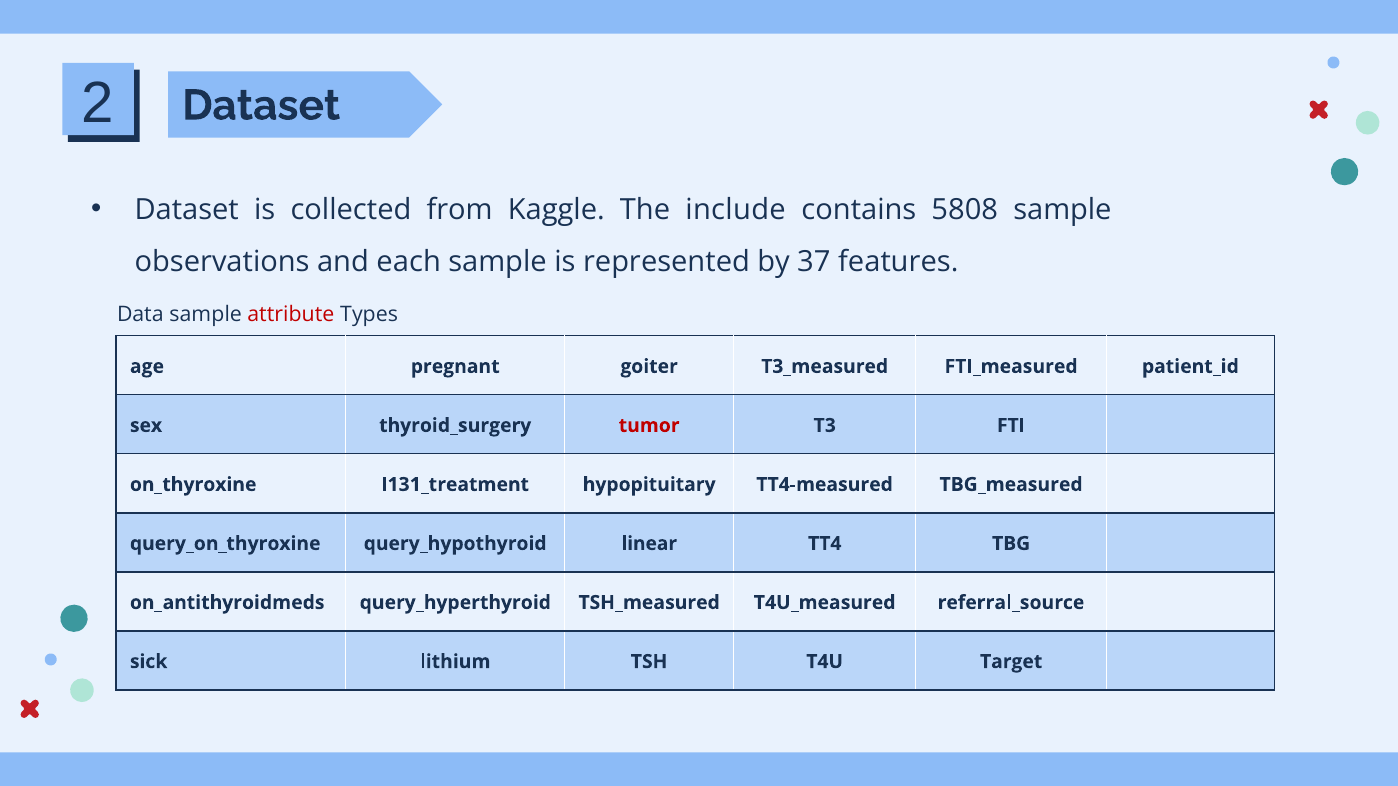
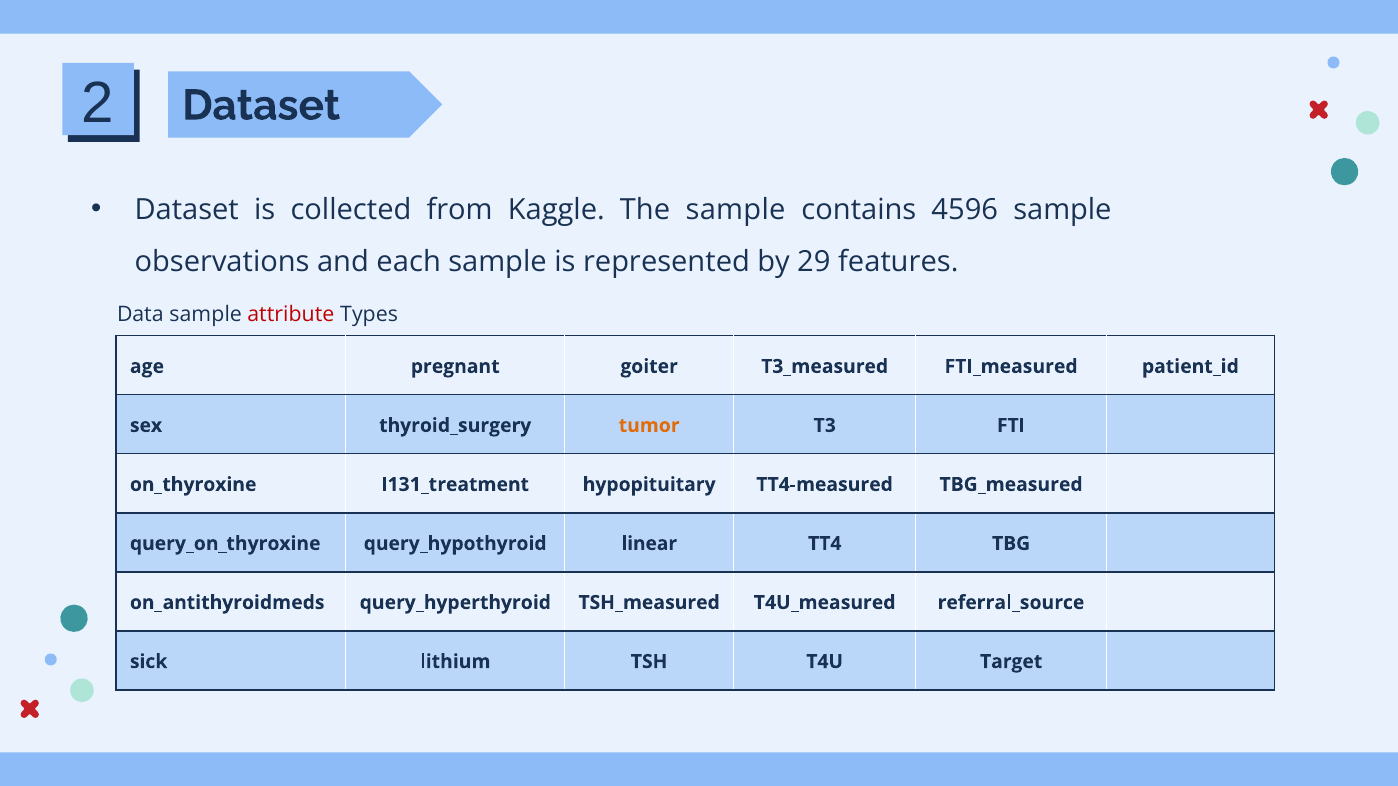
The include: include -> sample
5808: 5808 -> 4596
37: 37 -> 29
tumor colour: red -> orange
